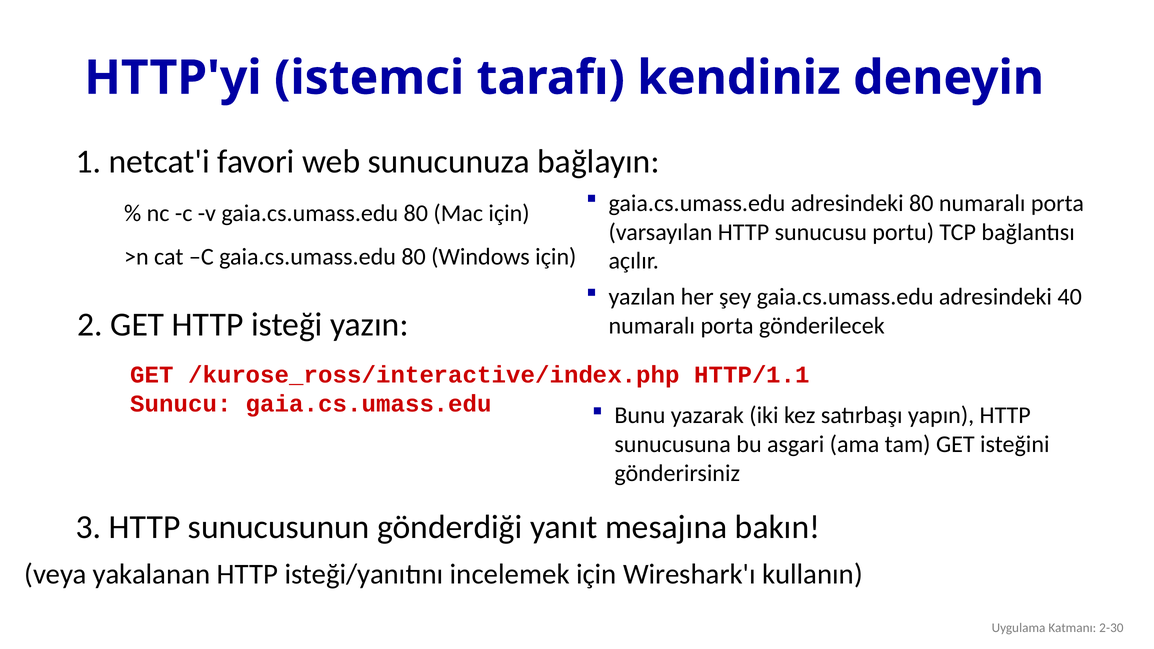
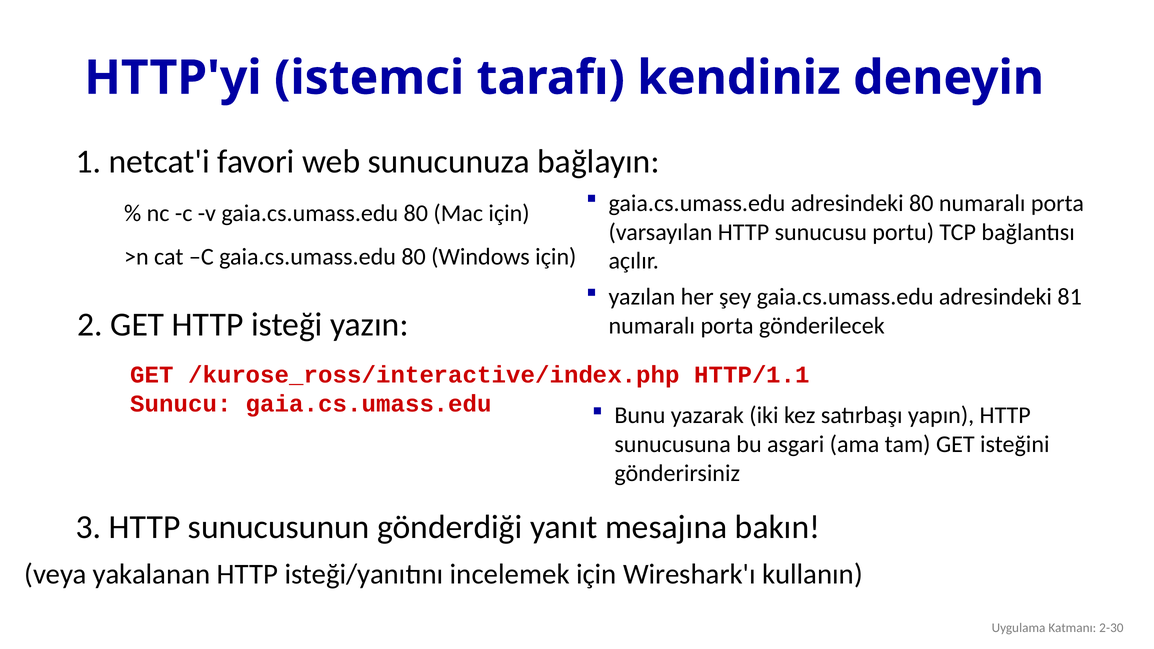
40: 40 -> 81
